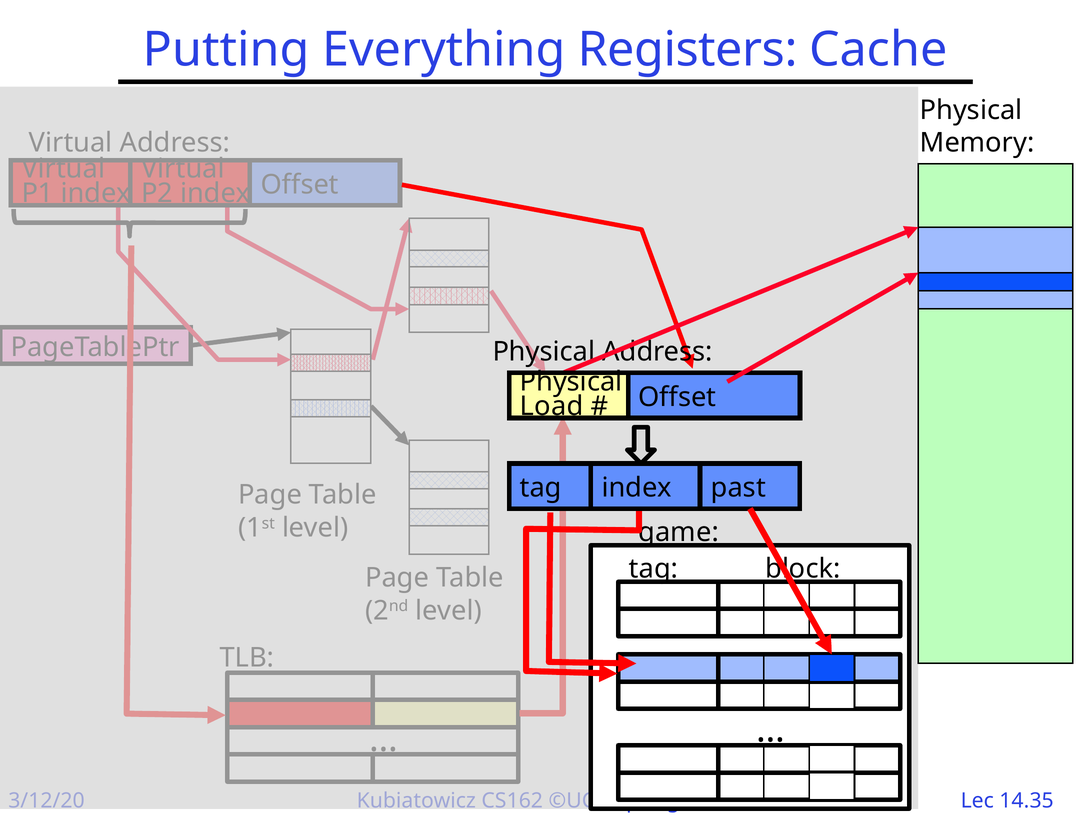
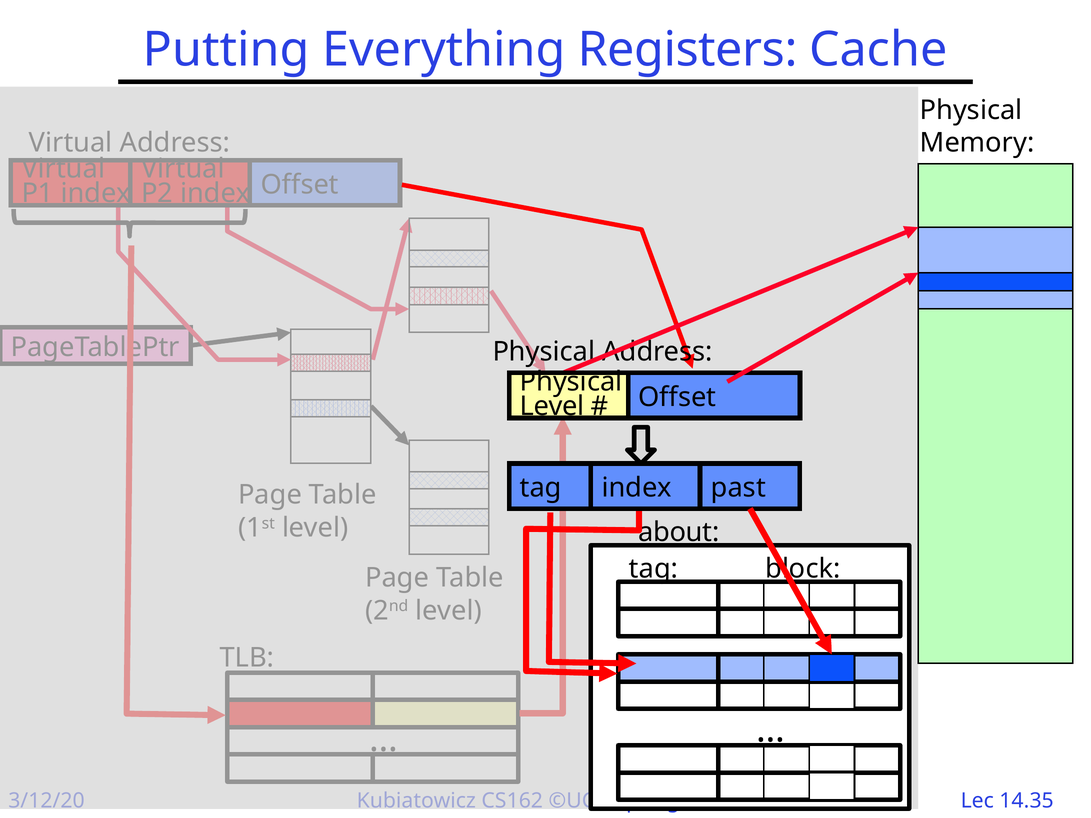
Load at (552, 406): Load -> Level
game: game -> about
